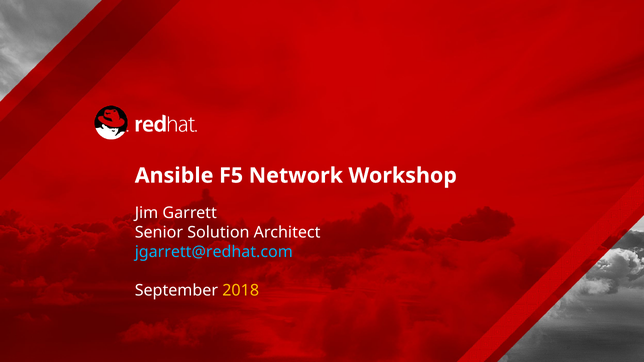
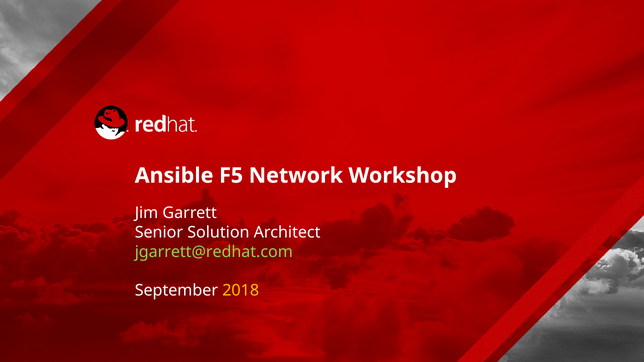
jgarrett@redhat.com colour: light blue -> light green
